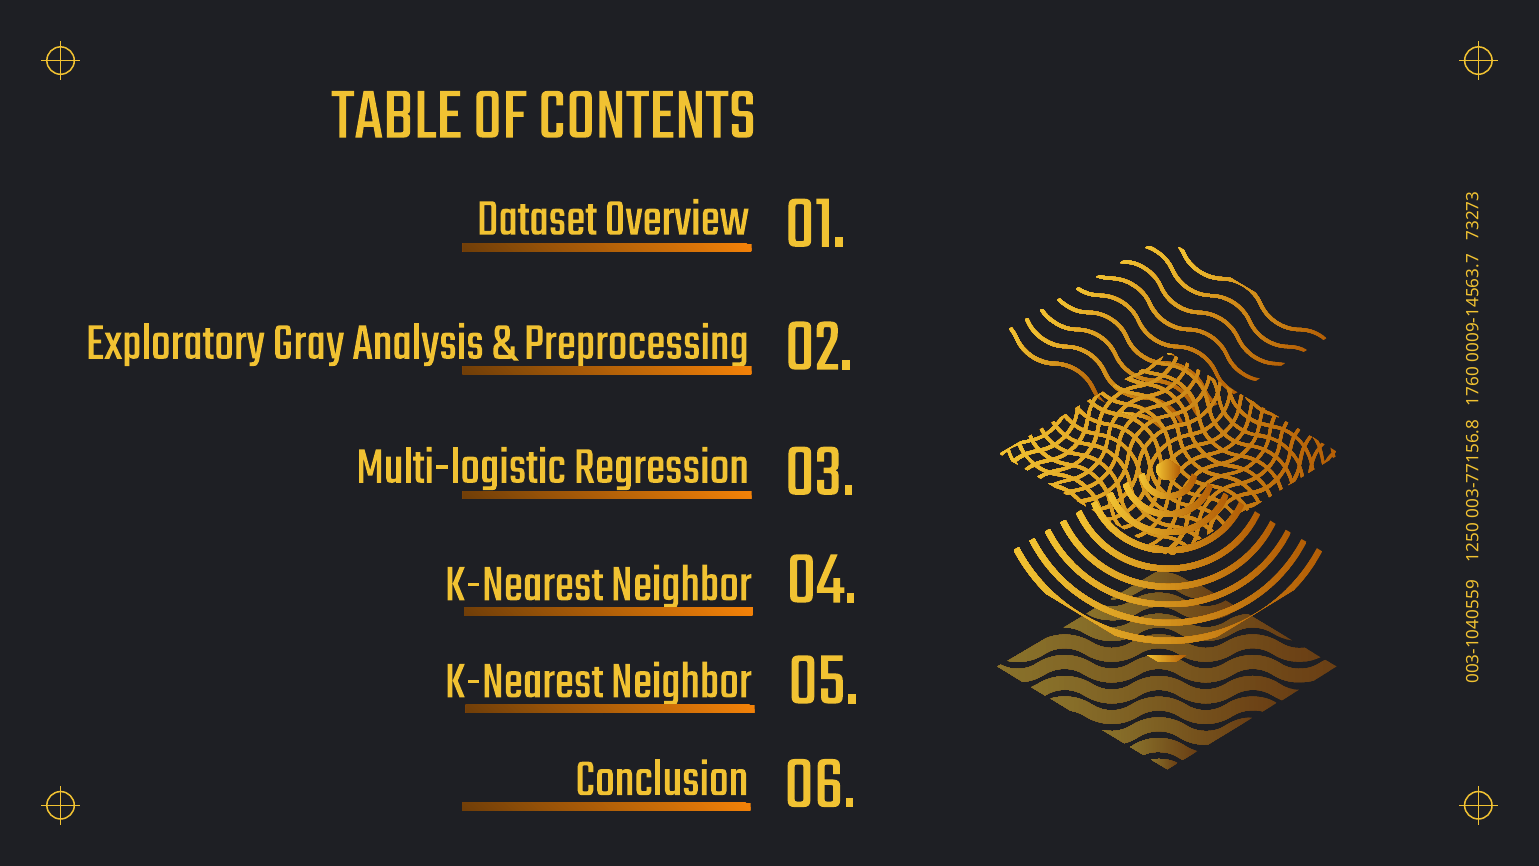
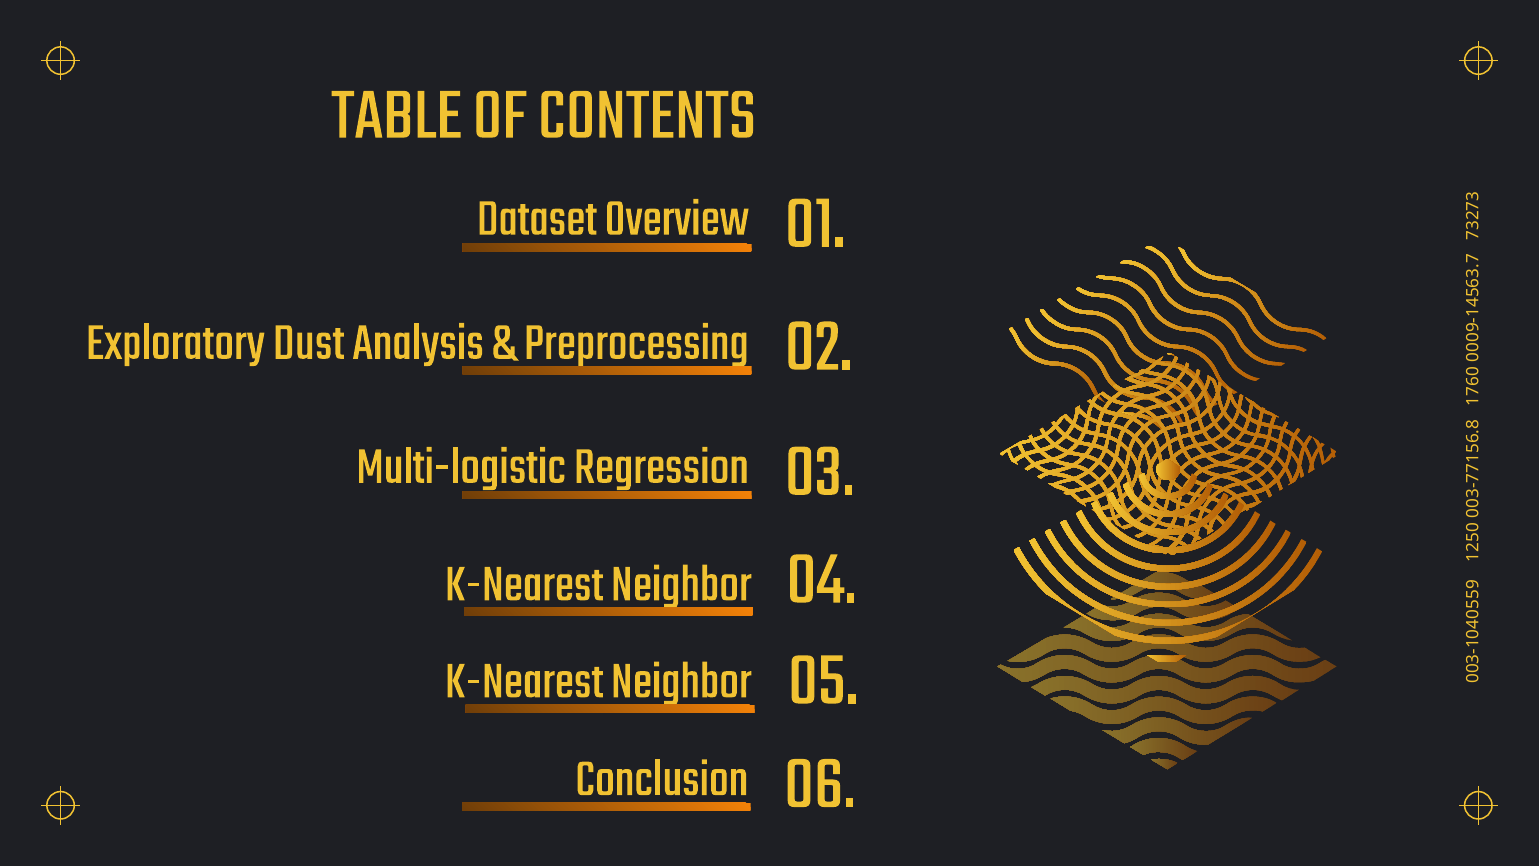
Gray: Gray -> Dust
